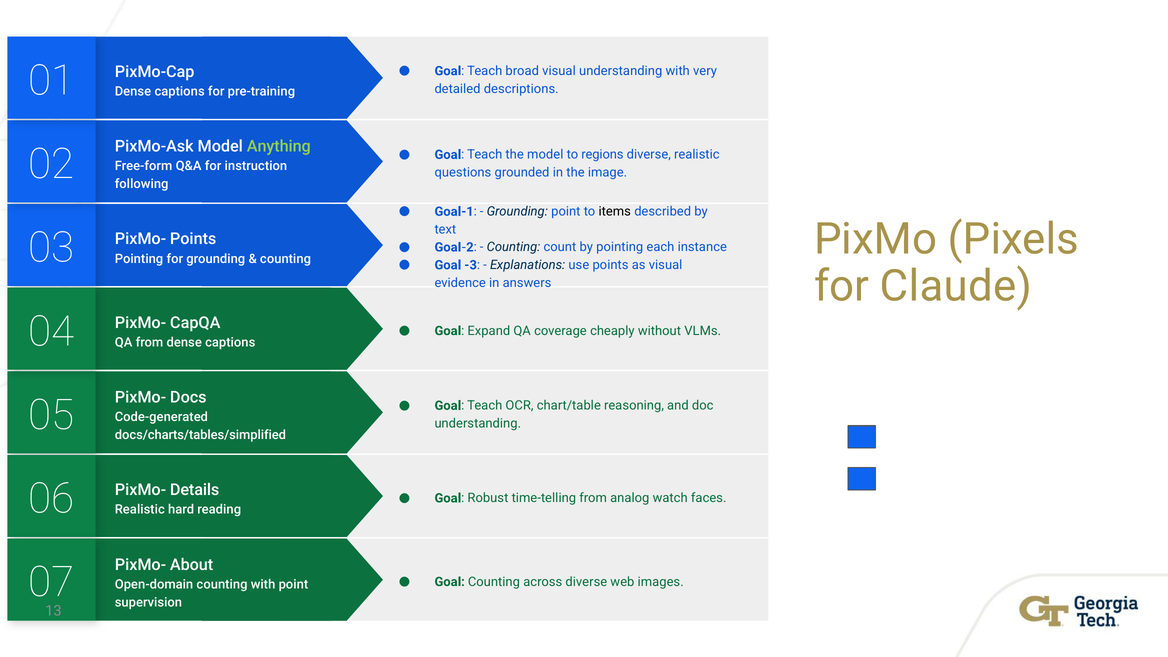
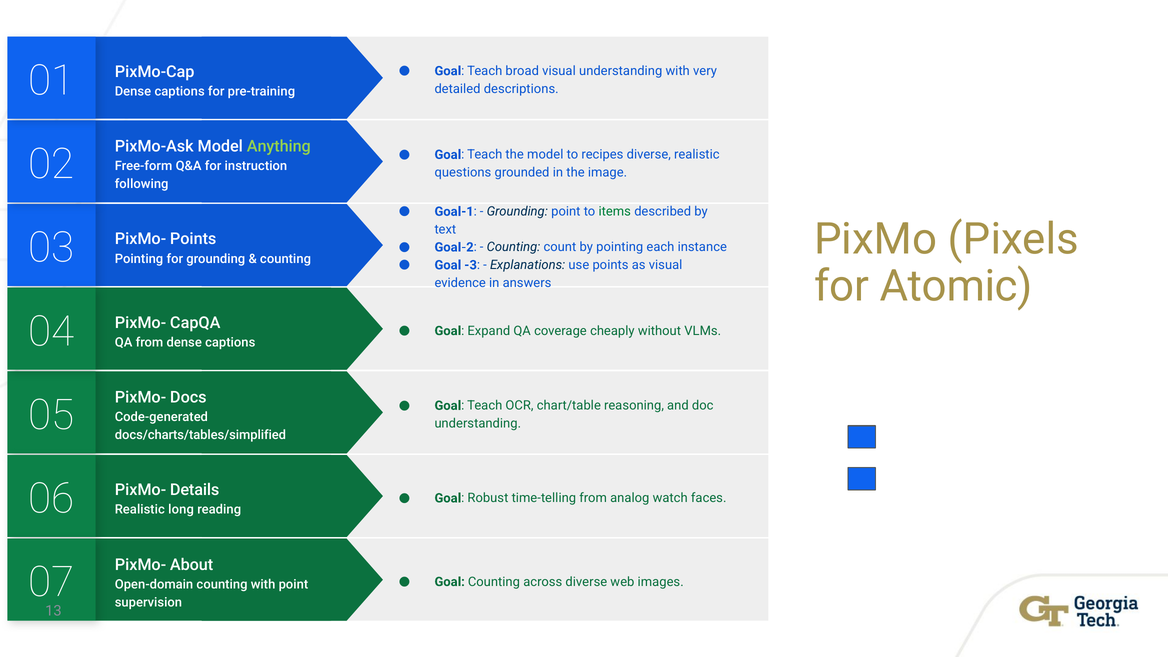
regions: regions -> recipes
items colour: black -> green
Claude: Claude -> Atomic
hard: hard -> long
